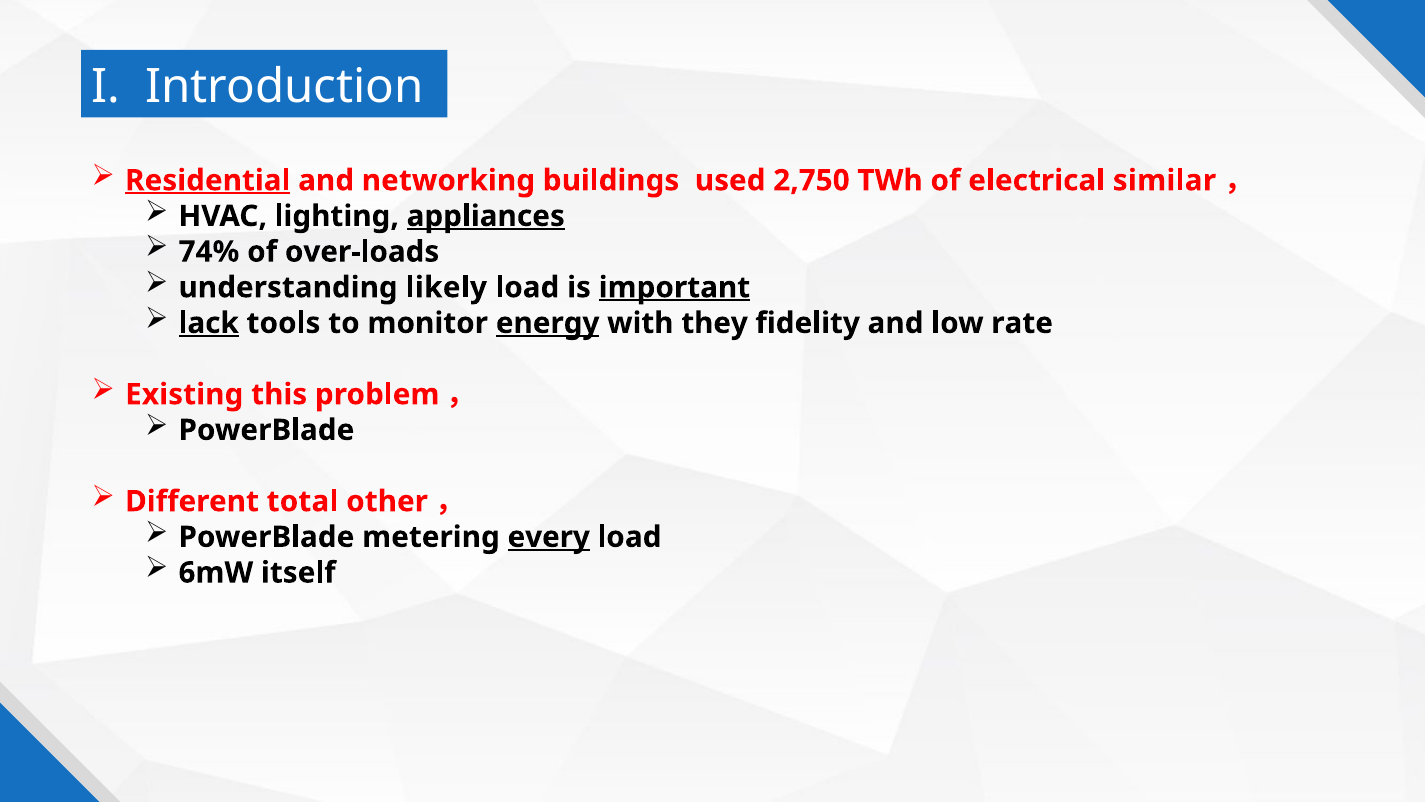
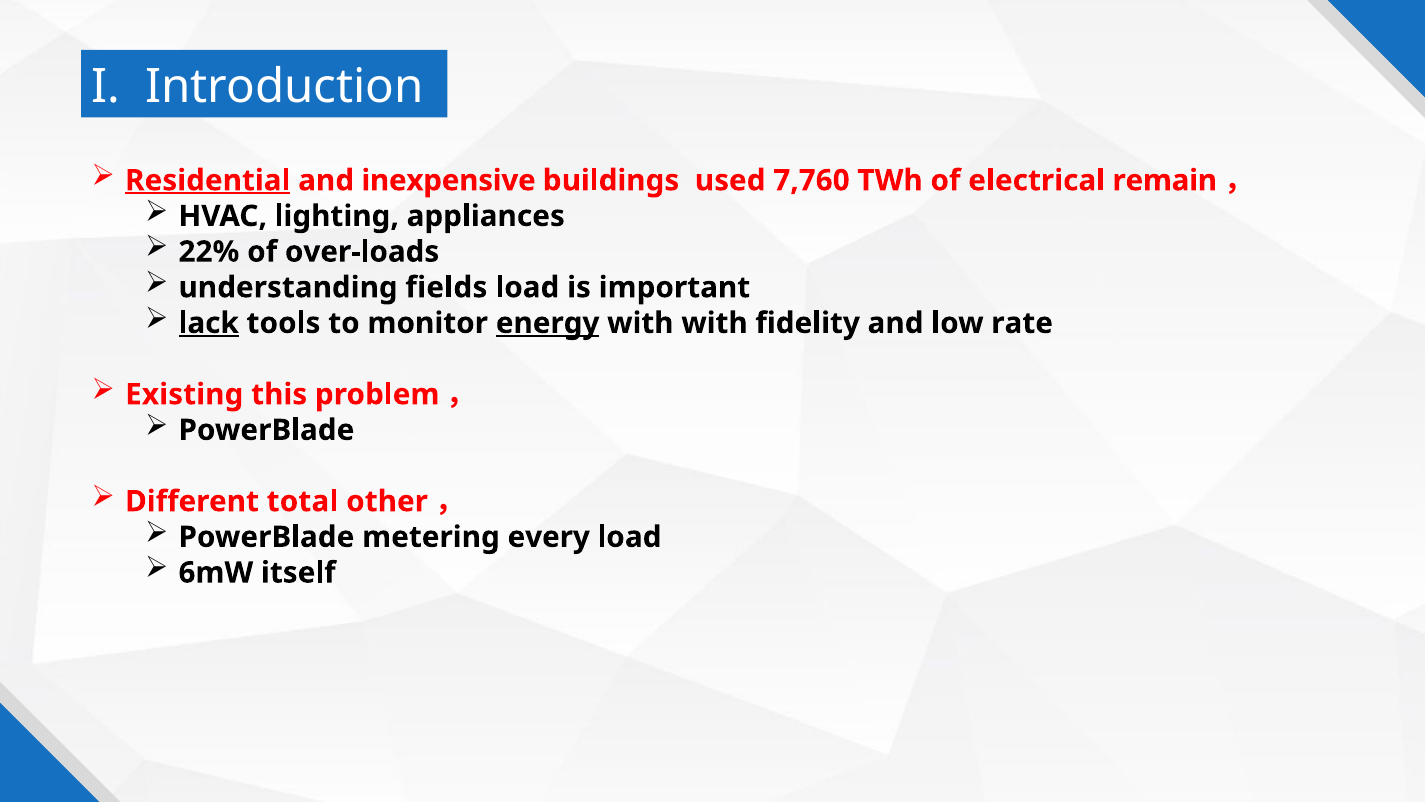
networking: networking -> inexpensive
2,750: 2,750 -> 7,760
similar: similar -> remain
appliances underline: present -> none
74%: 74% -> 22%
likely: likely -> fields
important underline: present -> none
with they: they -> with
every underline: present -> none
